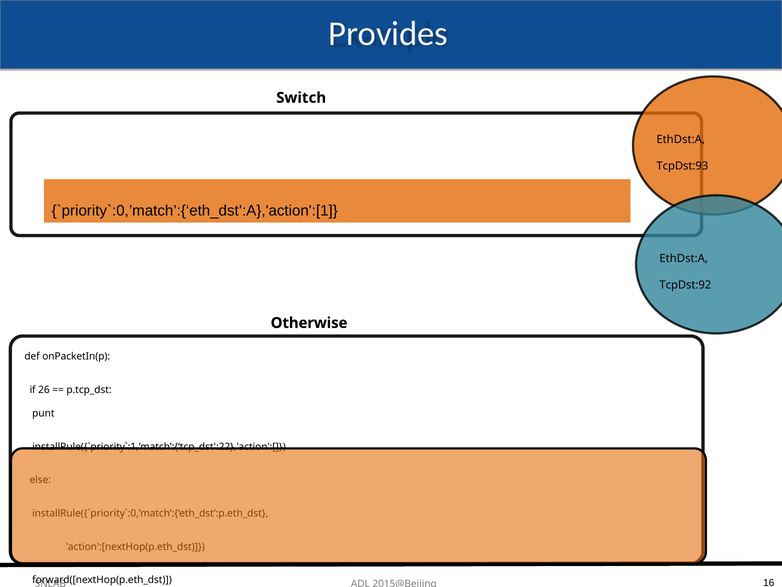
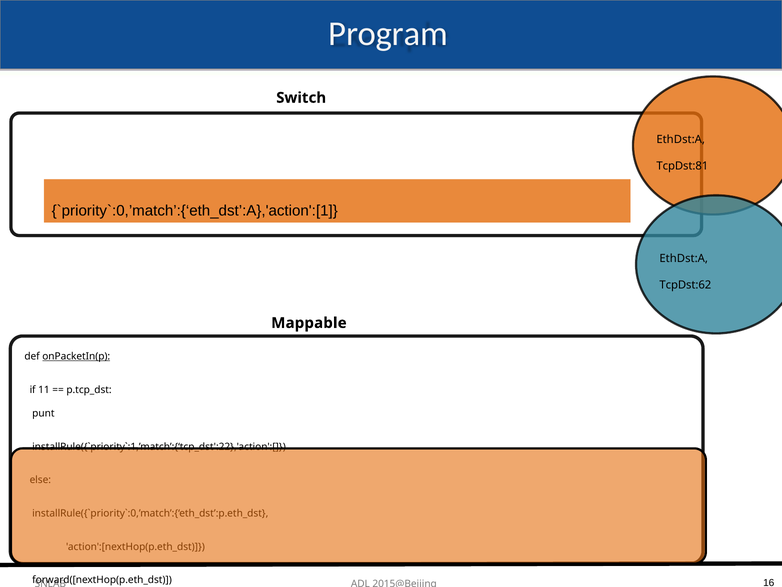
Provides: Provides -> Program
TcpDst:93: TcpDst:93 -> TcpDst:81
TcpDst:92: TcpDst:92 -> TcpDst:62
Otherwise: Otherwise -> Mappable
onPacketIn(p underline: none -> present
26: 26 -> 11
